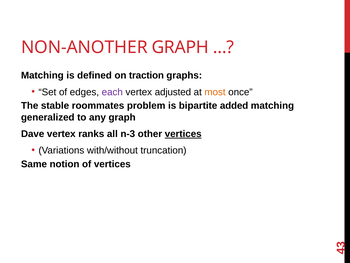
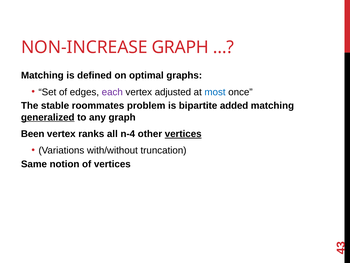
NON-ANOTHER: NON-ANOTHER -> NON-INCREASE
traction: traction -> optimal
most colour: orange -> blue
generalized underline: none -> present
Dave: Dave -> Been
n-3: n-3 -> n-4
